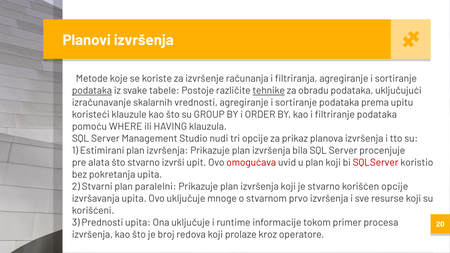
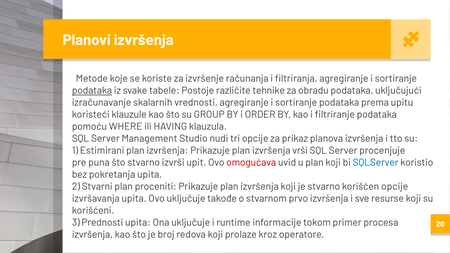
tehnike underline: present -> none
bila: bila -> vrši
alata: alata -> puna
SQLServer colour: red -> blue
paralelni: paralelni -> proceniti
mnoge: mnoge -> takođe
